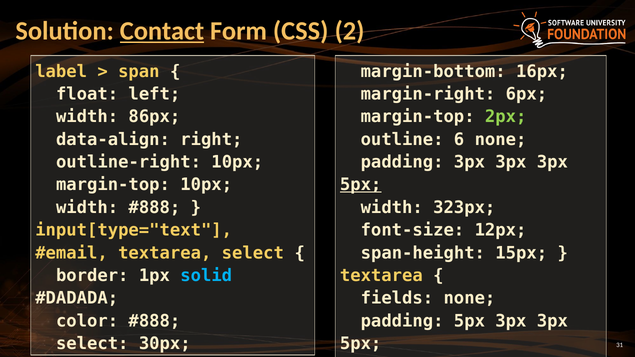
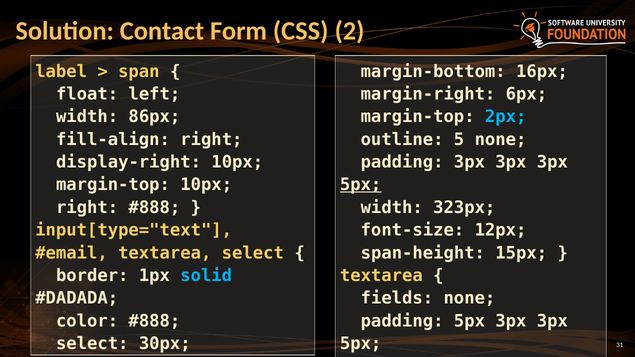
Contact underline: present -> none
2px colour: light green -> light blue
data-align: data-align -> fill-align
6: 6 -> 5
outline-right: outline-right -> display-right
width at (87, 208): width -> right
